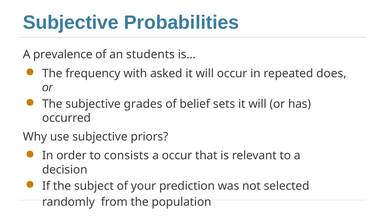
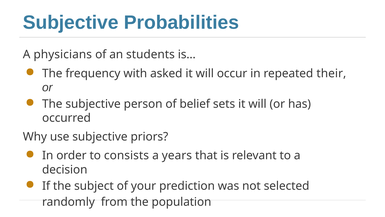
prevalence: prevalence -> physicians
does: does -> their
grades: grades -> person
a occur: occur -> years
